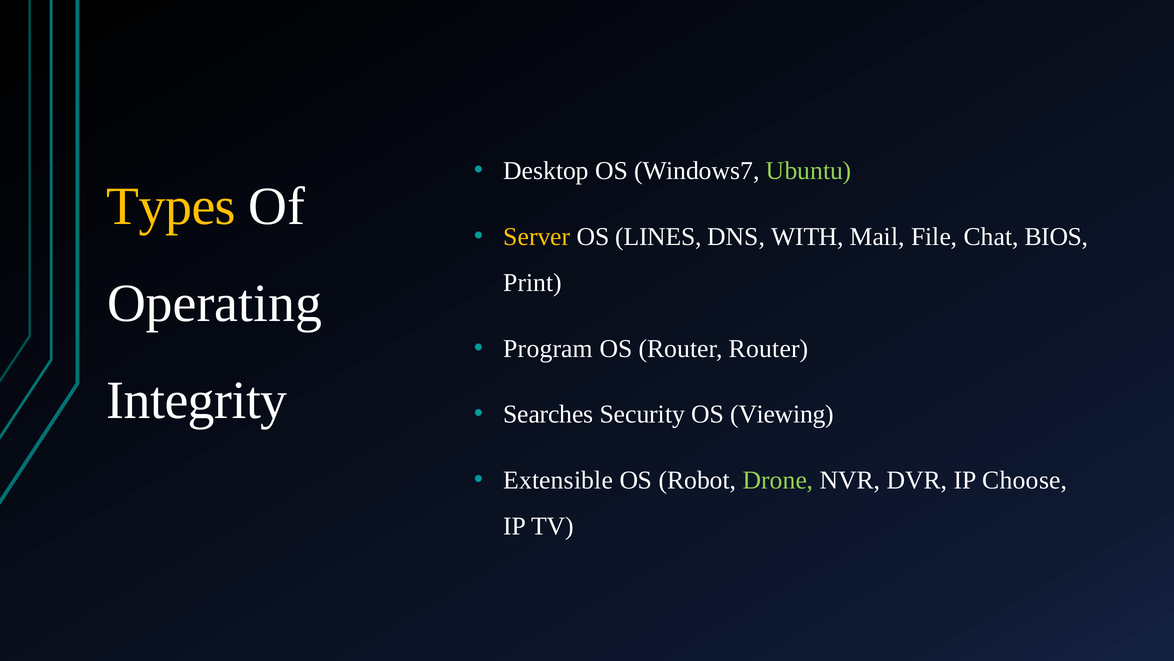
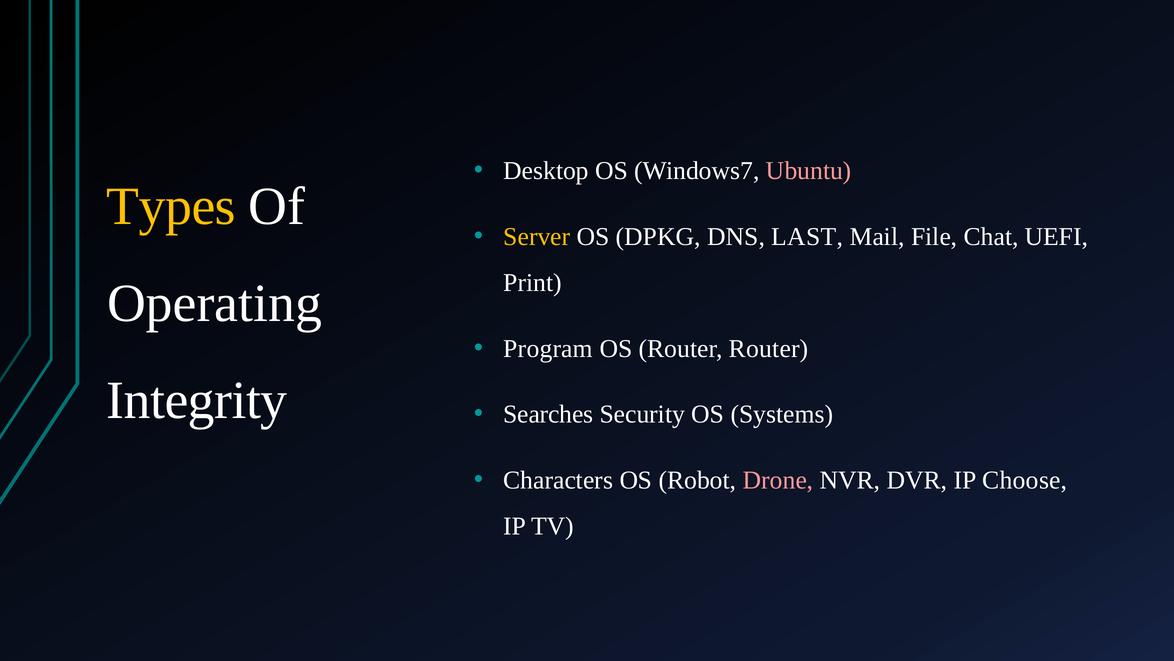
Ubuntu colour: light green -> pink
LINES: LINES -> DPKG
WITH: WITH -> LAST
BIOS: BIOS -> UEFI
Viewing: Viewing -> Systems
Extensible: Extensible -> Characters
Drone colour: light green -> pink
